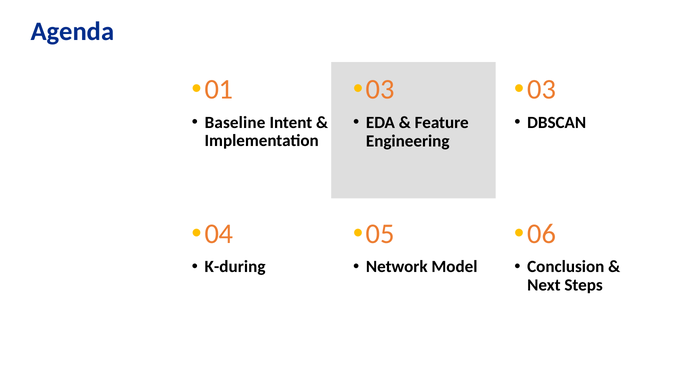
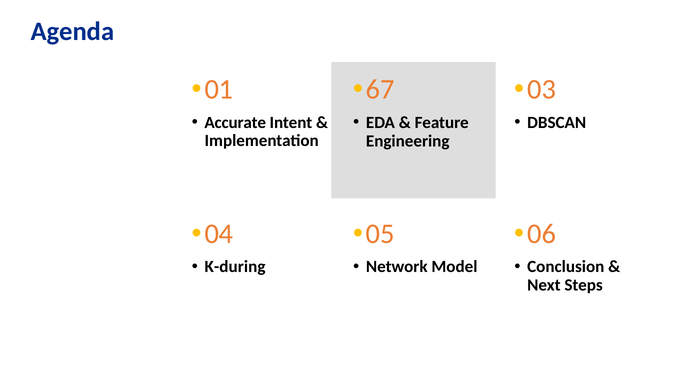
03 at (380, 90): 03 -> 67
Baseline: Baseline -> Accurate
